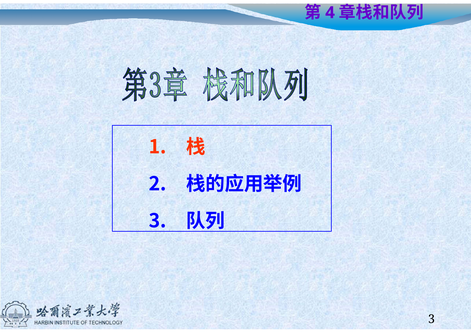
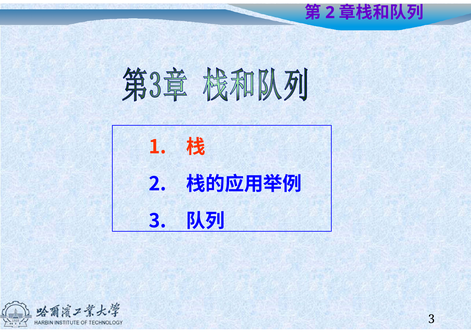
4 at (330, 13): 4 -> 2
